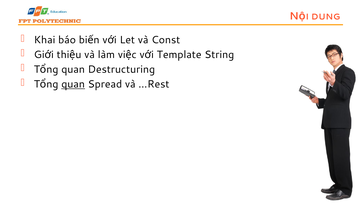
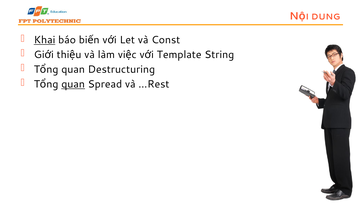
Khai underline: none -> present
